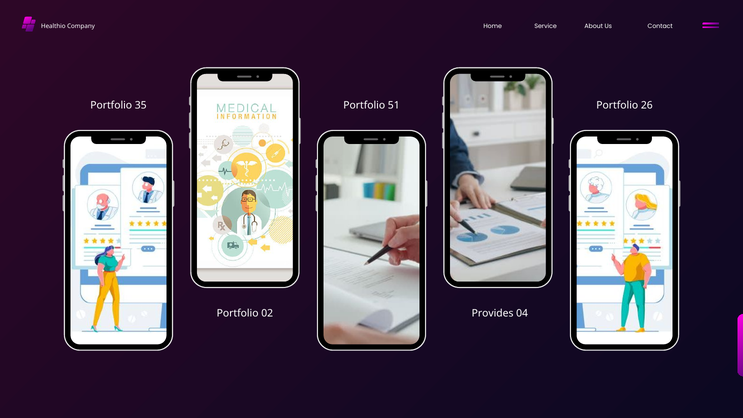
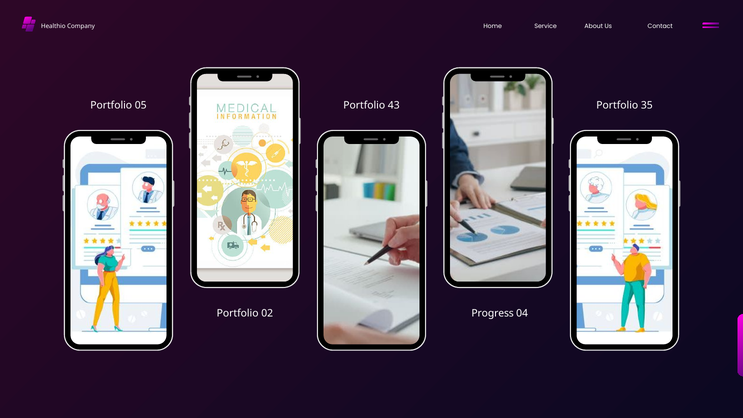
35: 35 -> 05
51: 51 -> 43
26: 26 -> 35
Provides: Provides -> Progress
